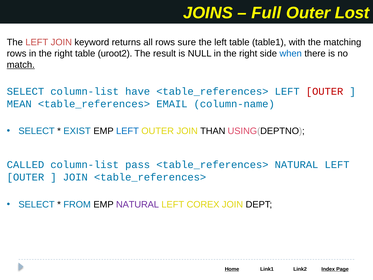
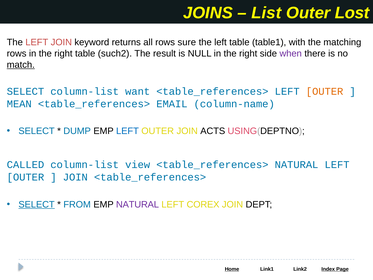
Full: Full -> List
uroot2: uroot2 -> such2
when colour: blue -> purple
have: have -> want
OUTER at (325, 91) colour: red -> orange
EXIST: EXIST -> DUMP
THAN: THAN -> ACTS
pass: pass -> view
SELECT at (37, 204) underline: none -> present
